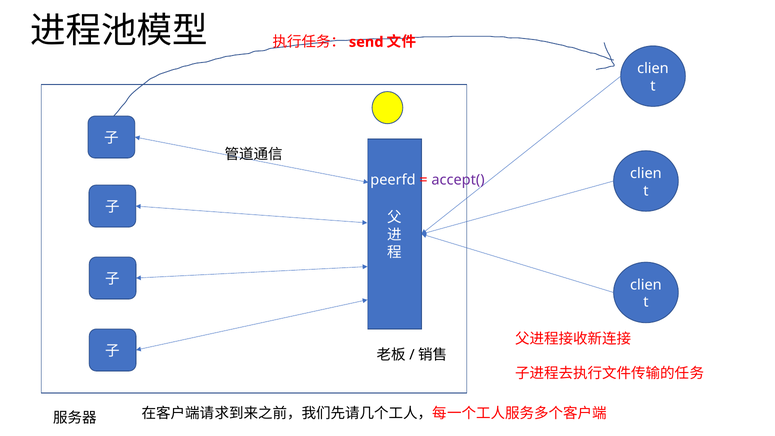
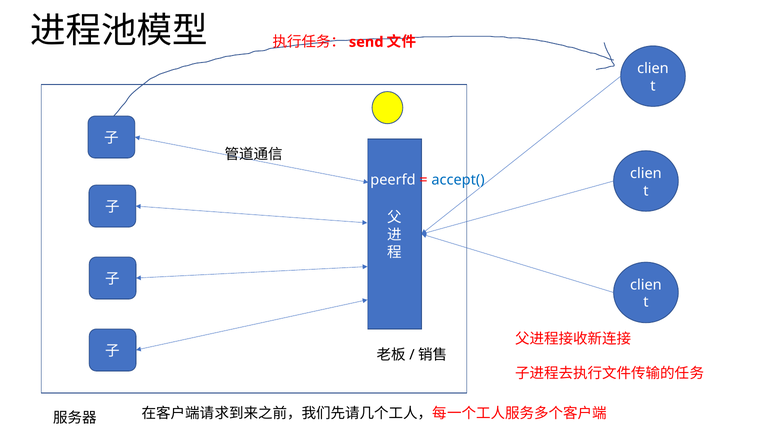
accept( colour: purple -> blue
